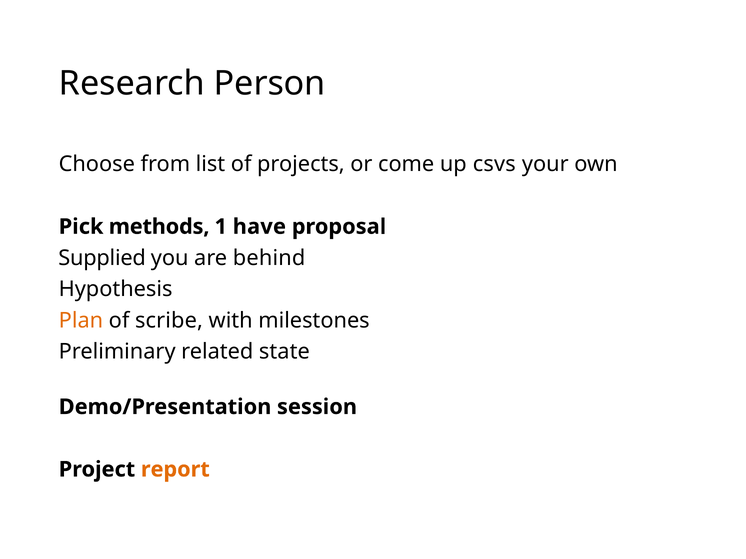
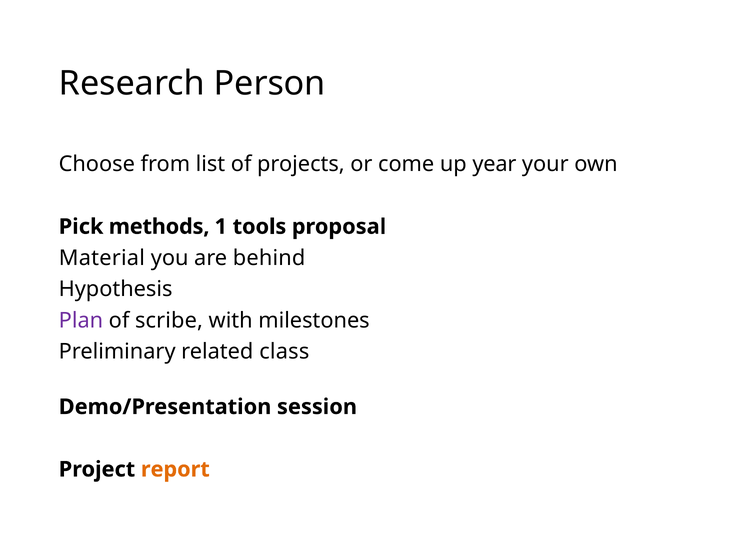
csvs: csvs -> year
have: have -> tools
Supplied: Supplied -> Material
Plan colour: orange -> purple
state: state -> class
